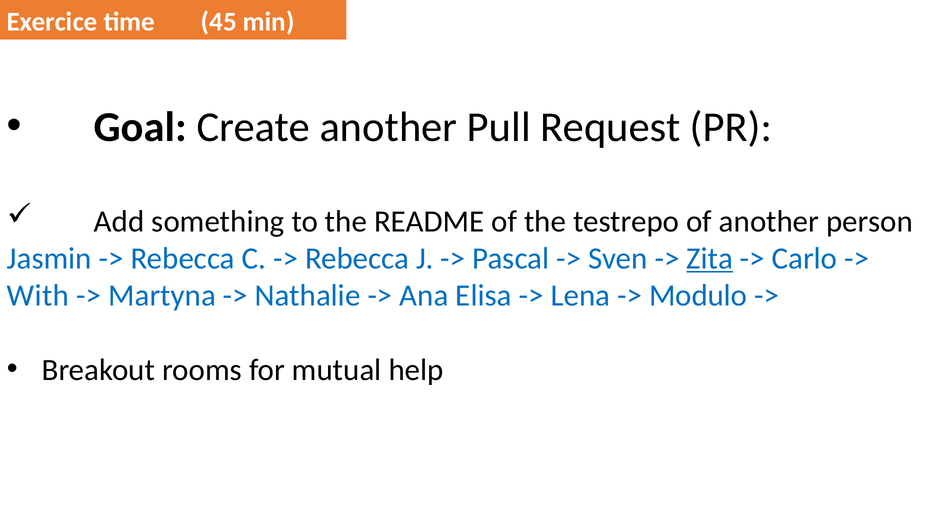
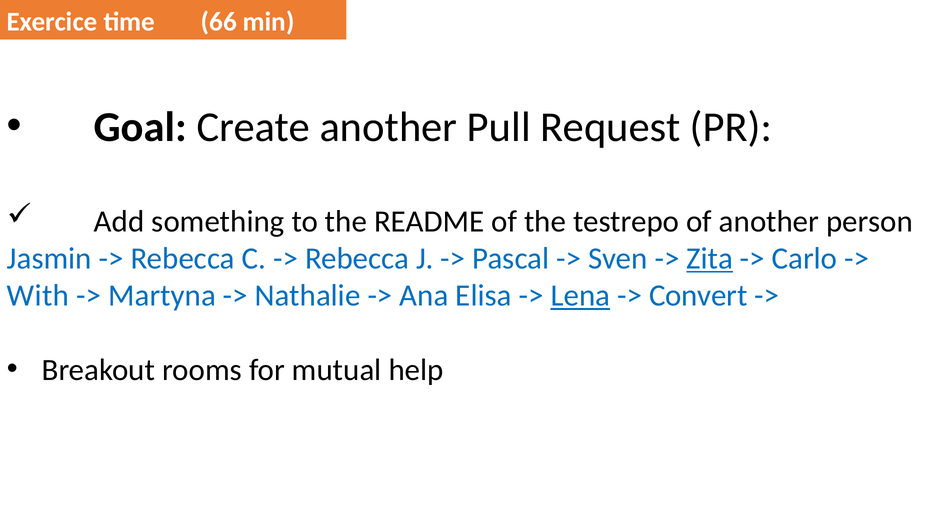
45: 45 -> 66
Lena underline: none -> present
Modulo: Modulo -> Convert
